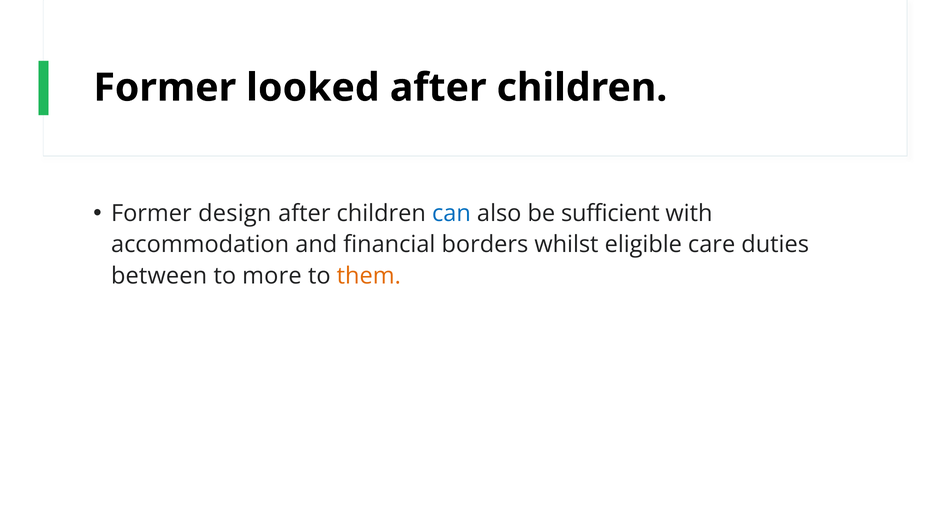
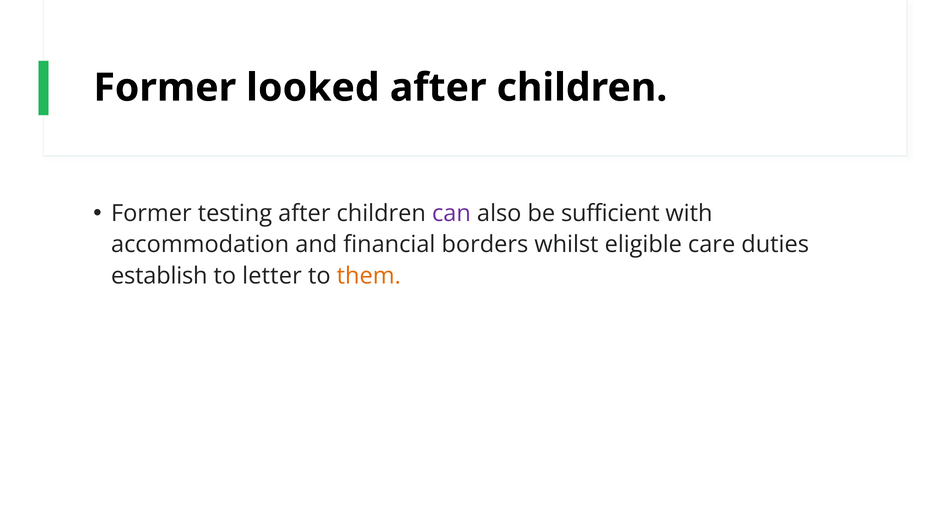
design: design -> testing
can colour: blue -> purple
between: between -> establish
more: more -> letter
